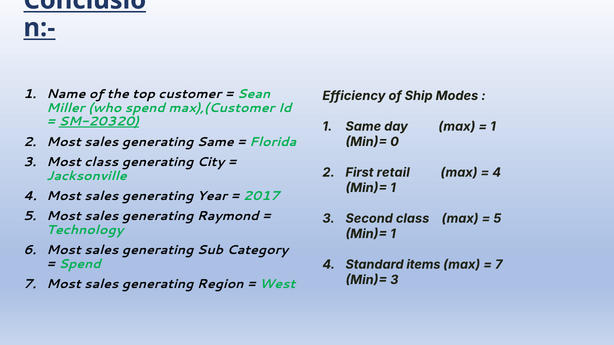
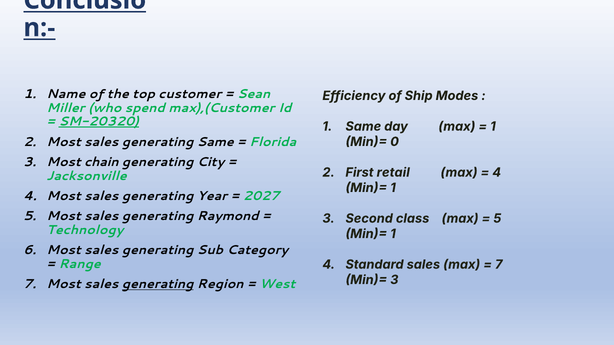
Most class: class -> chain
2017: 2017 -> 2027
Spend at (80, 264): Spend -> Range
Standard items: items -> sales
generating at (158, 284) underline: none -> present
